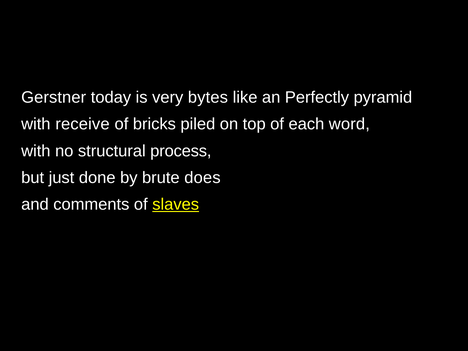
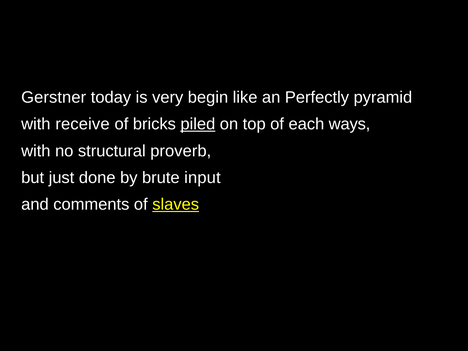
bytes: bytes -> begin
piled underline: none -> present
word: word -> ways
process: process -> proverb
does: does -> input
